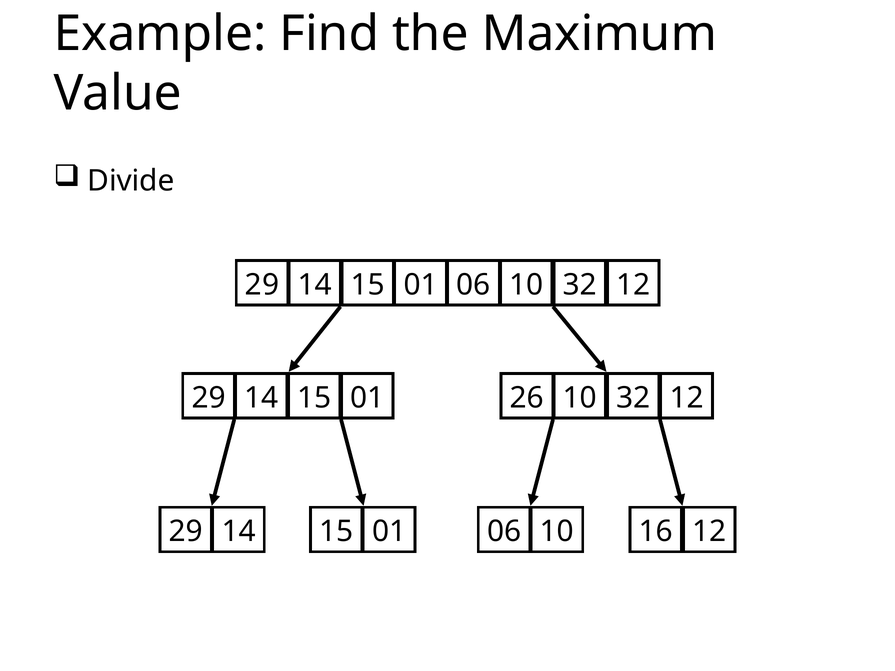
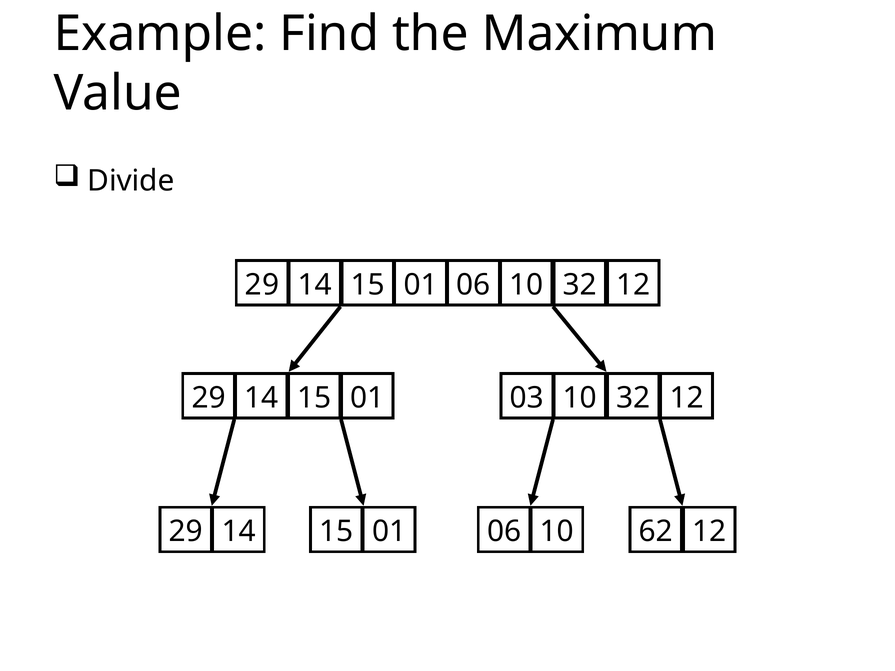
26: 26 -> 03
16: 16 -> 62
